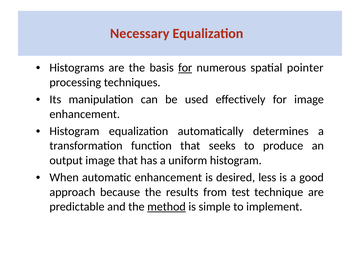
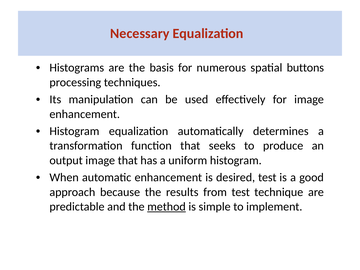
for at (185, 68) underline: present -> none
pointer: pointer -> buttons
desired less: less -> test
